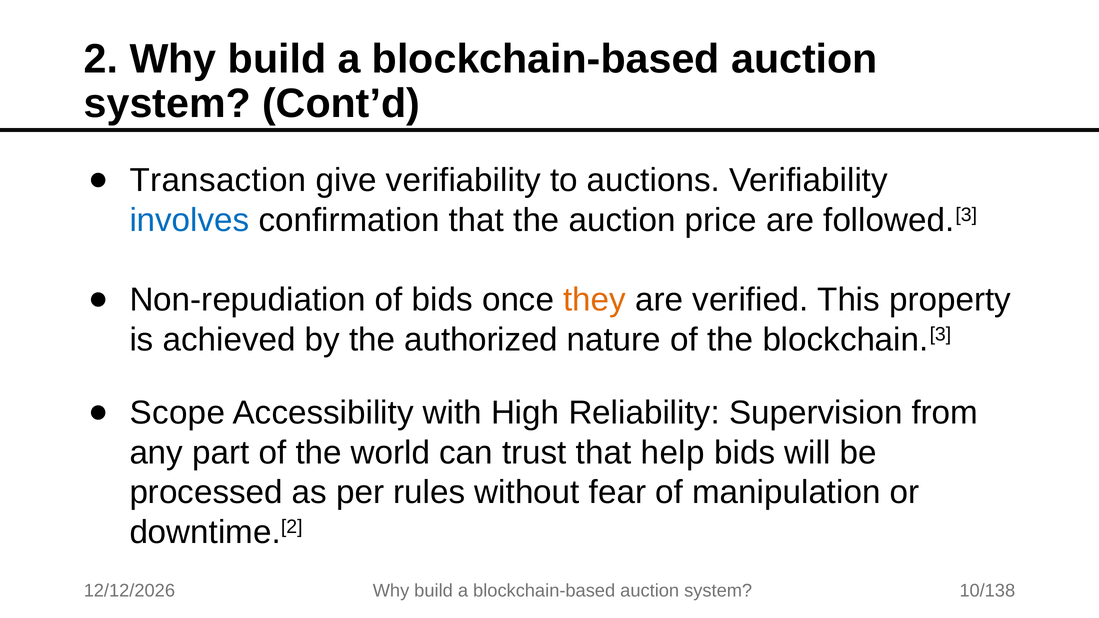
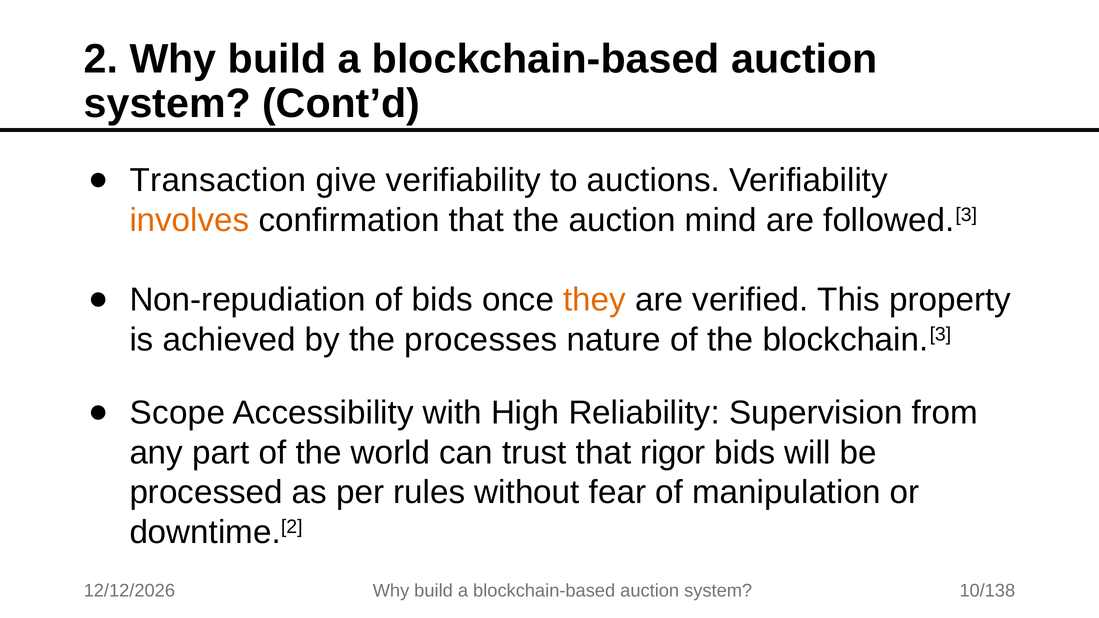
involves colour: blue -> orange
price: price -> mind
authorized: authorized -> processes
help: help -> rigor
